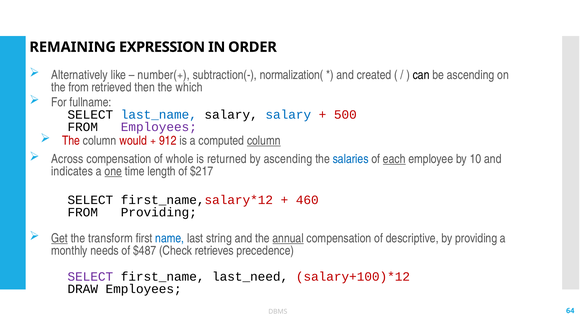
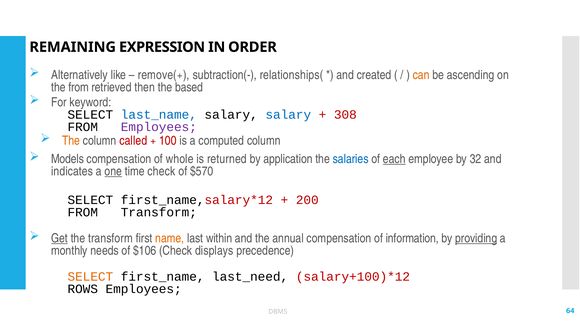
number(+: number(+ -> remove(+
normalization(: normalization( -> relationships(
can colour: black -> orange
which: which -> based
fullname: fullname -> keyword
500: 500 -> 308
The at (71, 141) colour: red -> orange
would: would -> called
912: 912 -> 100
column at (264, 141) underline: present -> none
Across: Across -> Models
by ascending: ascending -> application
10: 10 -> 32
time length: length -> check
$217: $217 -> $570
460: 460 -> 200
FROM Providing: Providing -> Transform
name colour: blue -> orange
string: string -> within
annual underline: present -> none
descriptive: descriptive -> information
providing at (476, 238) underline: none -> present
$487: $487 -> $106
retrieves: retrieves -> displays
SELECT at (90, 277) colour: purple -> orange
DRAW: DRAW -> ROWS
